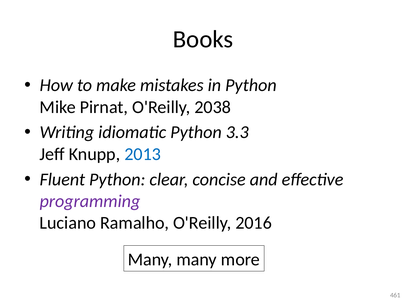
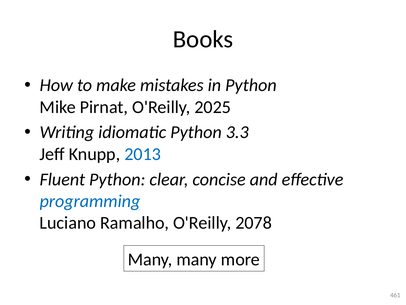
2038: 2038 -> 2025
programming colour: purple -> blue
2016: 2016 -> 2078
